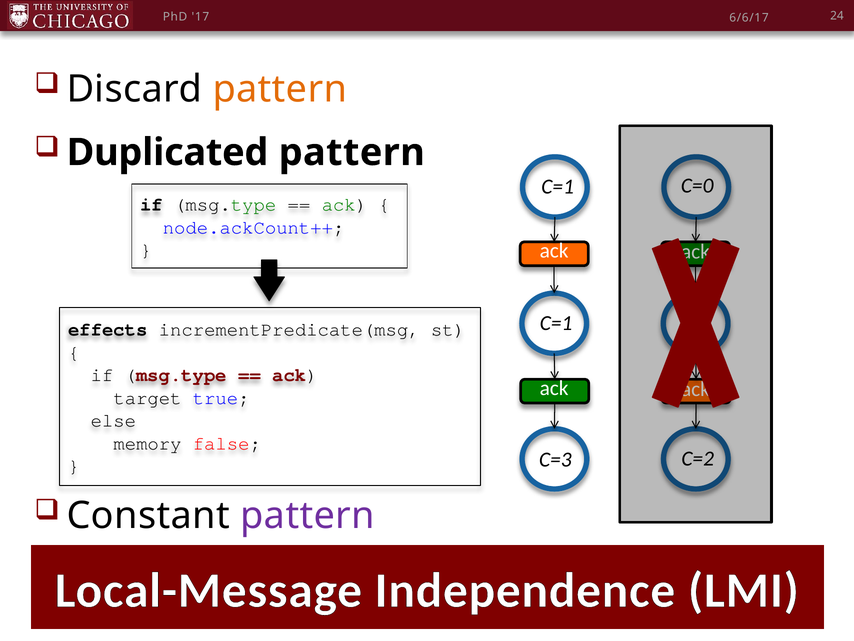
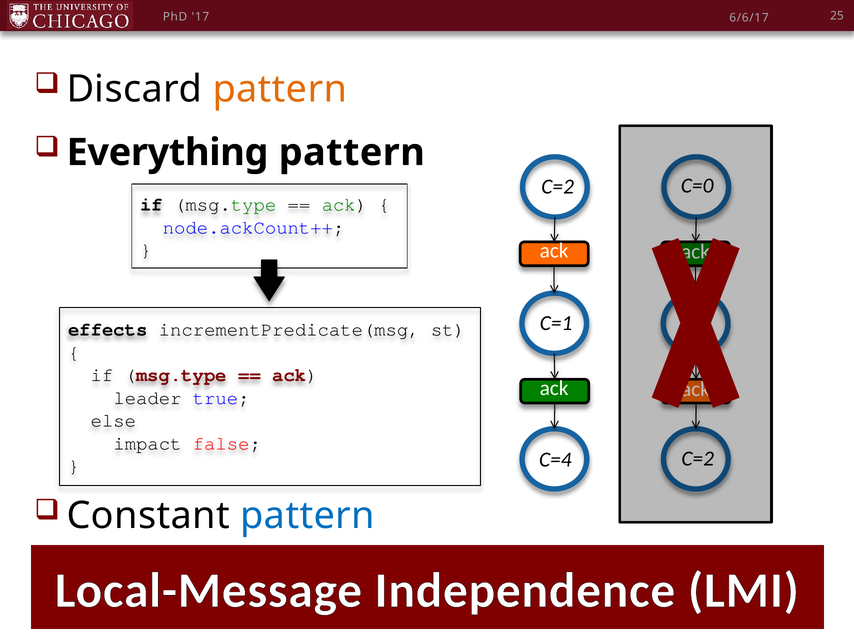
24: 24 -> 25
Duplicated: Duplicated -> Everything
C=1 at (558, 187): C=1 -> C=2
target: target -> leader
memory: memory -> impact
C=3: C=3 -> C=4
pattern at (307, 515) colour: purple -> blue
